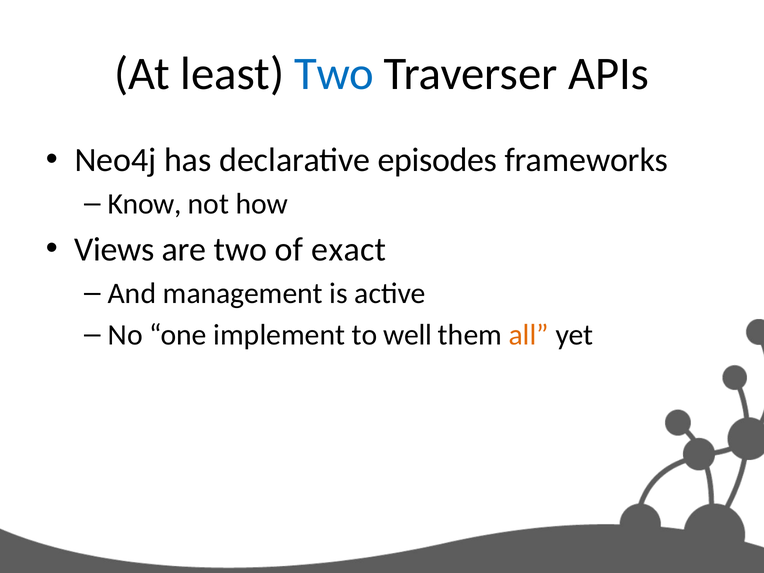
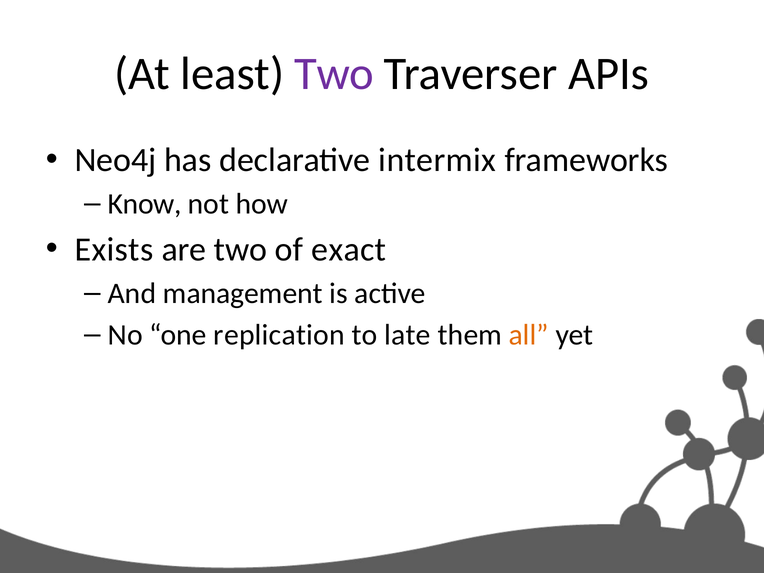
Two at (334, 74) colour: blue -> purple
episodes: episodes -> intermix
Views: Views -> Exists
implement: implement -> replication
well: well -> late
